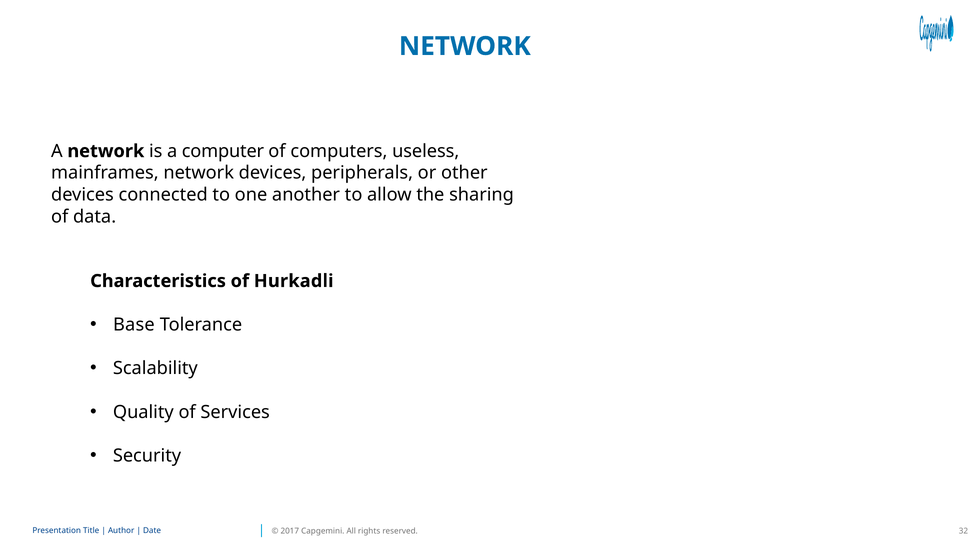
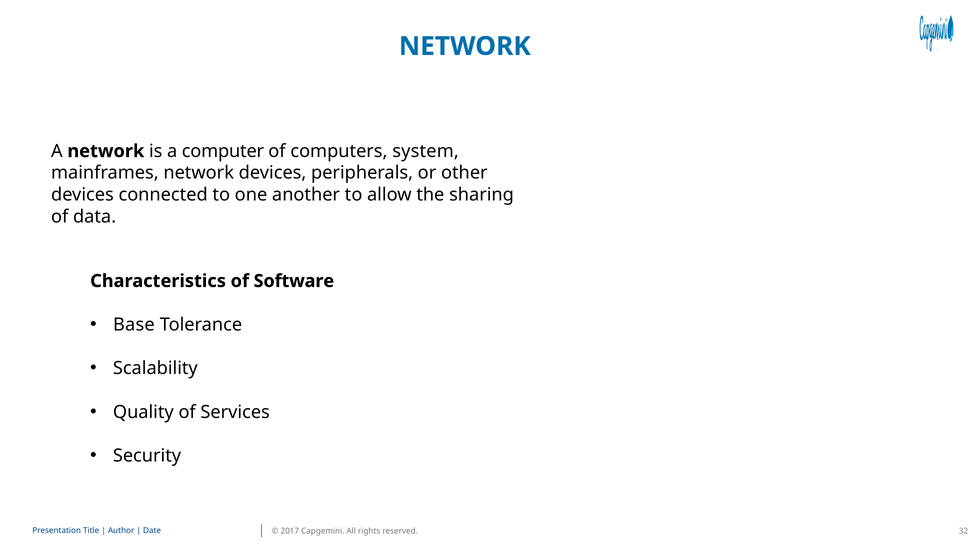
useless: useless -> system
Hurkadli: Hurkadli -> Software
